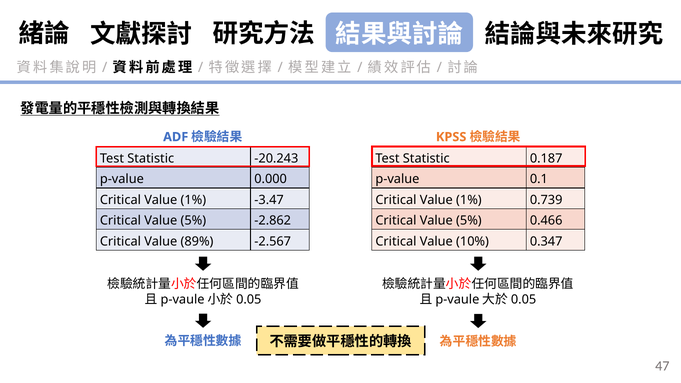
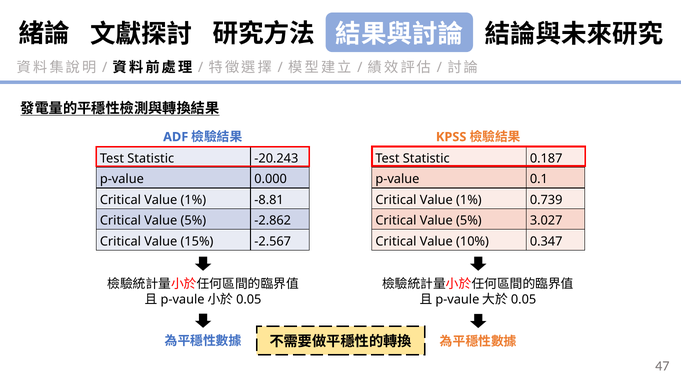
-3.47: -3.47 -> -8.81
0.466: 0.466 -> 3.027
89%: 89% -> 15%
